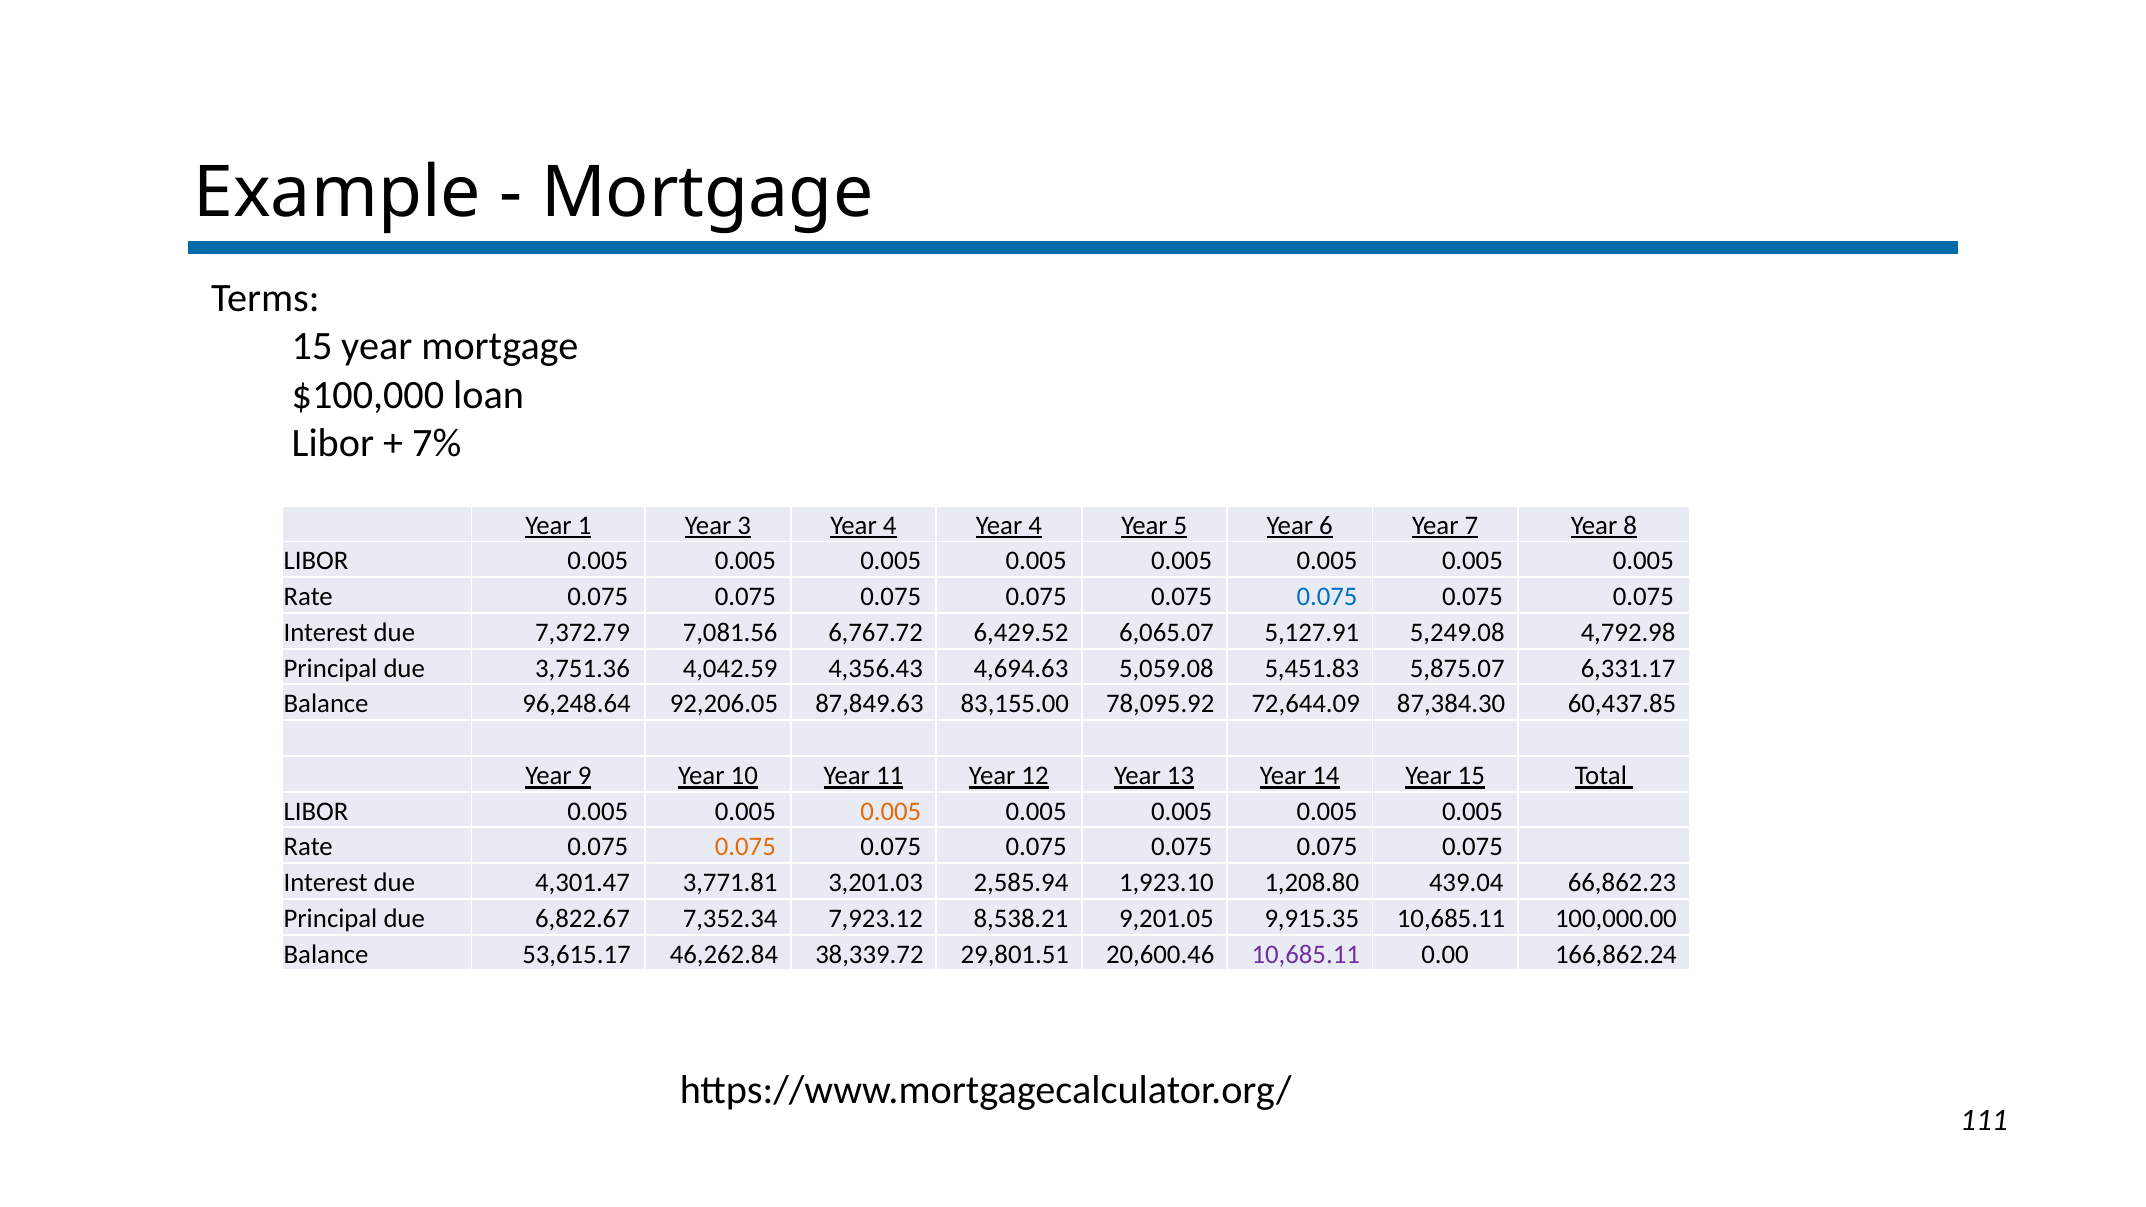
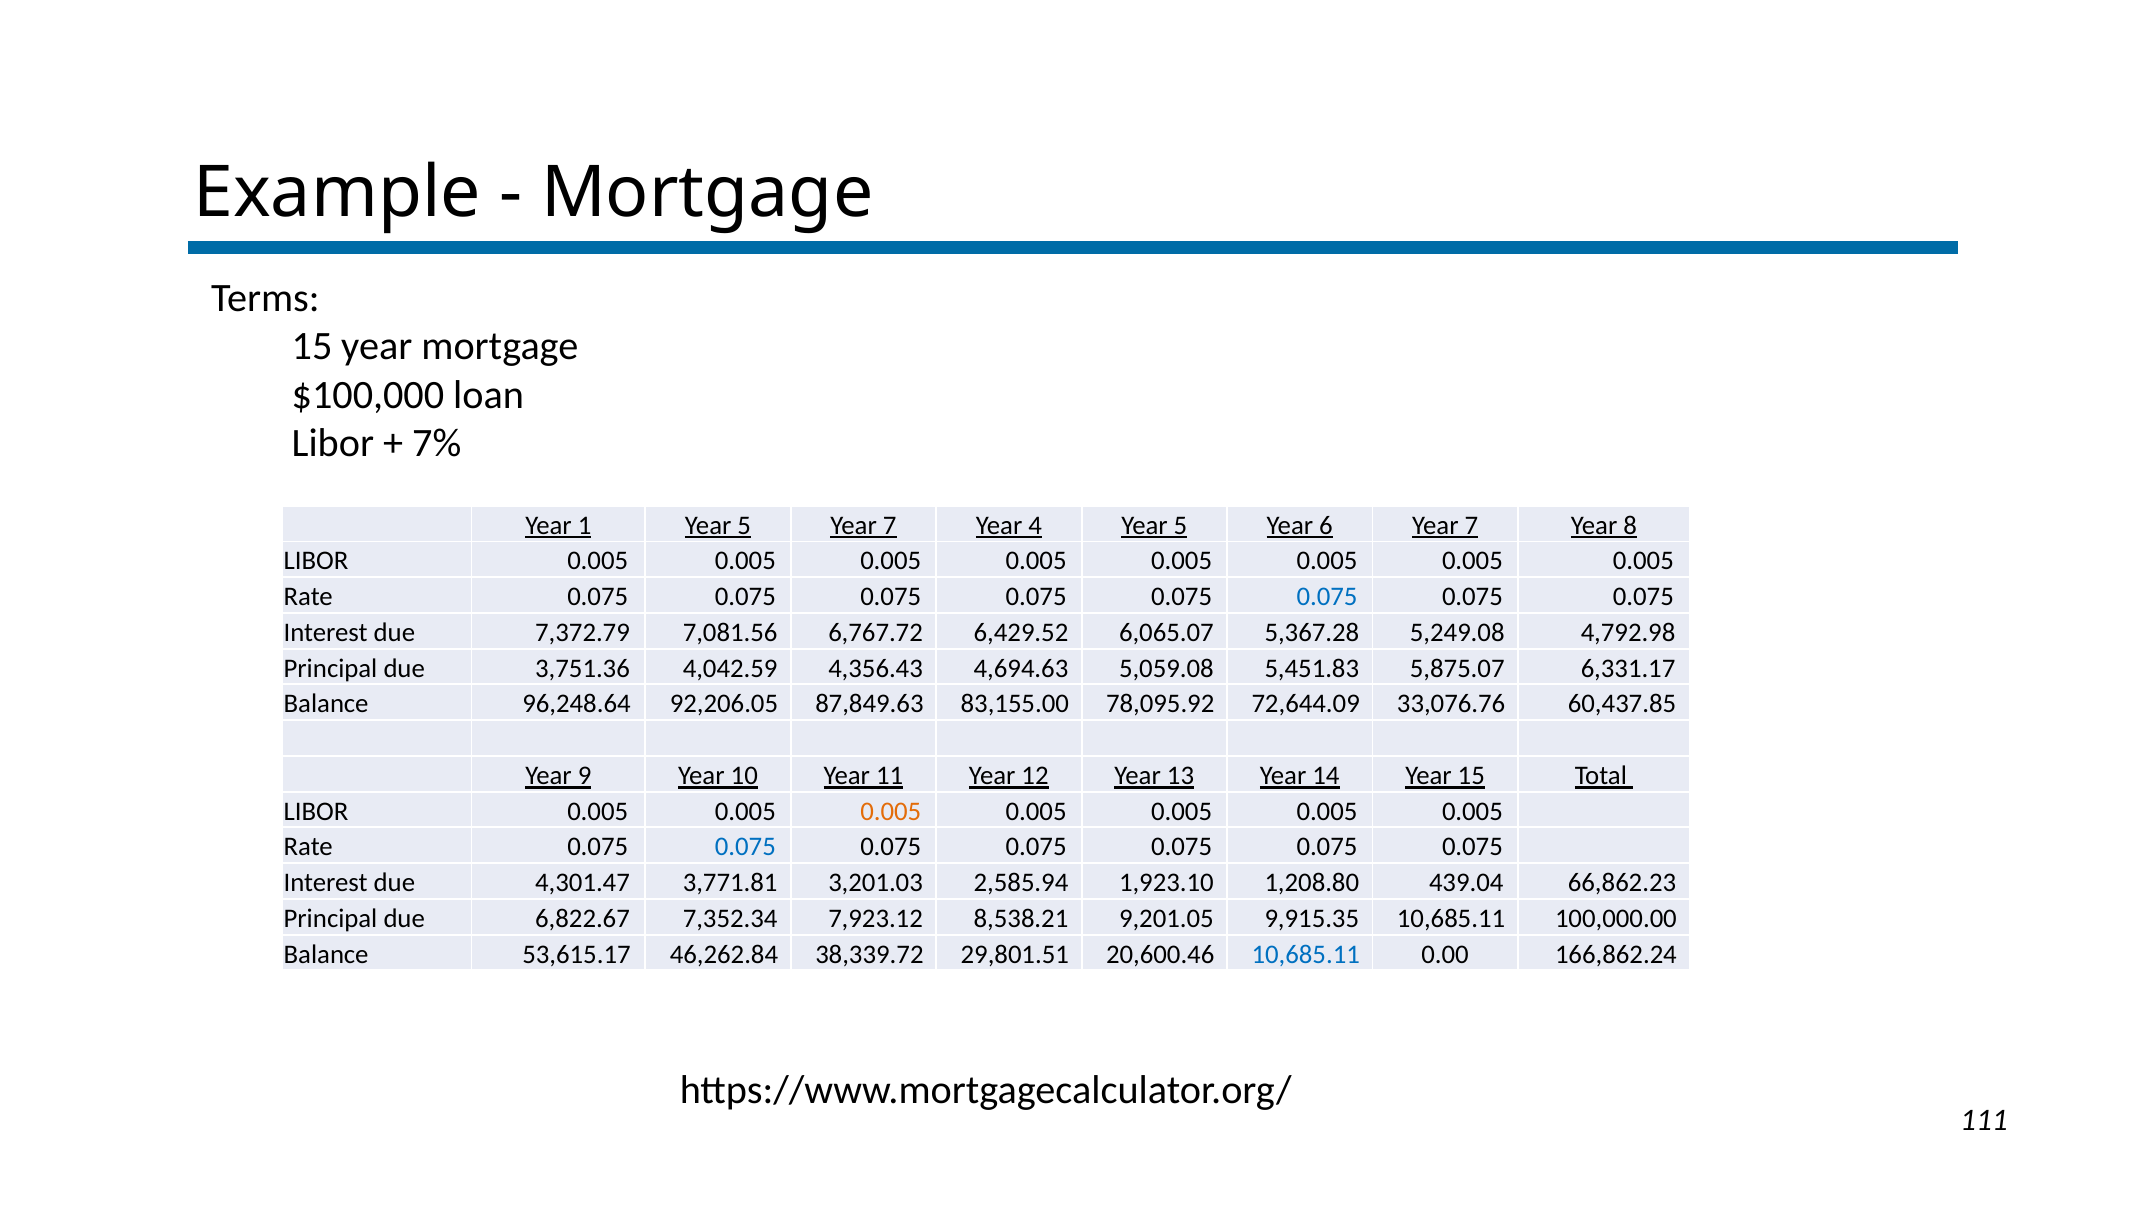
1 Year 3: 3 -> 5
4 at (890, 525): 4 -> 7
5,127.91: 5,127.91 -> 5,367.28
87,384.30: 87,384.30 -> 33,076.76
0.075 at (745, 847) colour: orange -> blue
10,685.11 at (1306, 954) colour: purple -> blue
